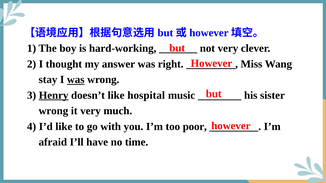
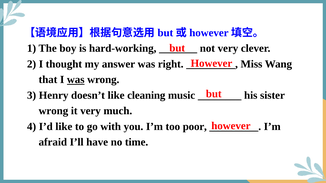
stay: stay -> that
Henry underline: present -> none
hospital: hospital -> cleaning
